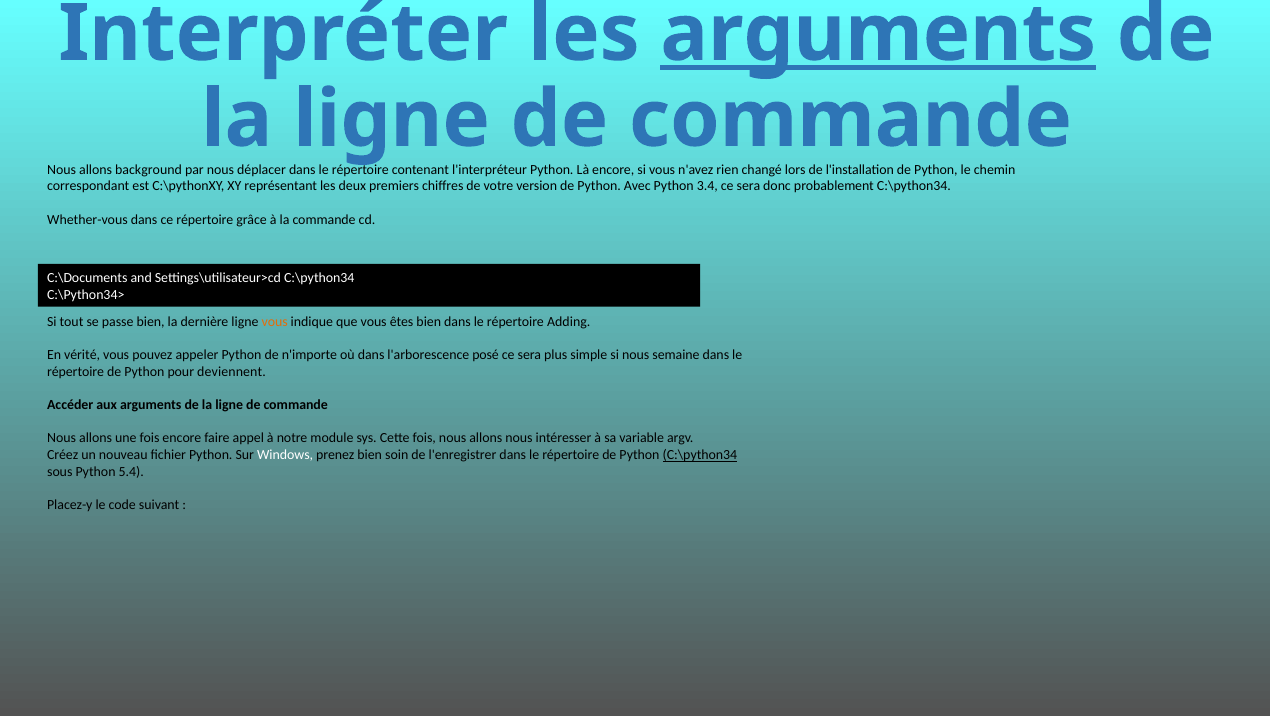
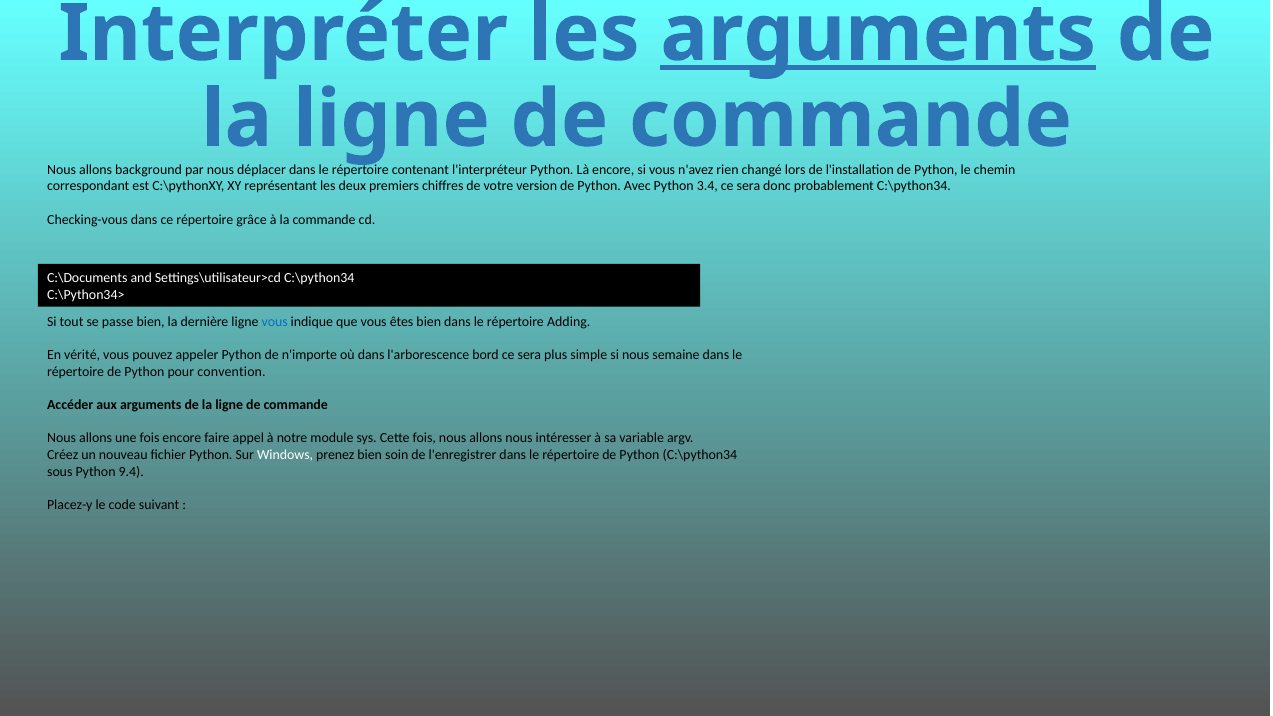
Whether-vous: Whether-vous -> Checking-vous
vous at (275, 322) colour: orange -> blue
posé: posé -> bord
deviennent: deviennent -> convention
C:\python34 at (700, 455) underline: present -> none
5.4: 5.4 -> 9.4
